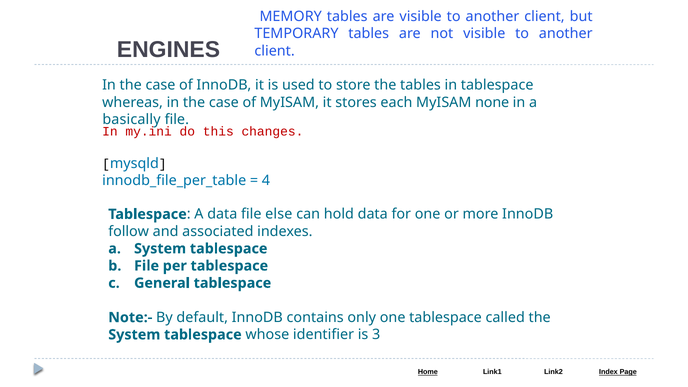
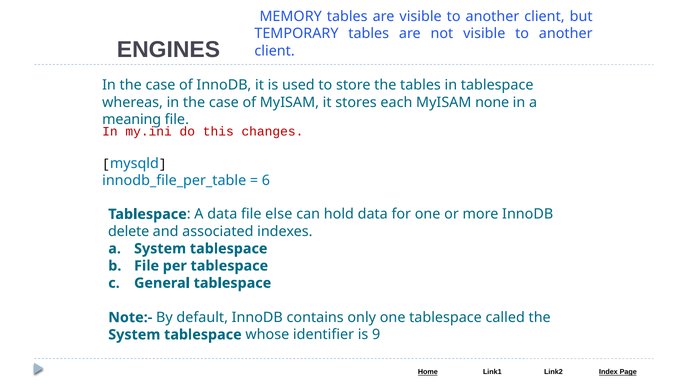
basically: basically -> meaning
4: 4 -> 6
follow: follow -> delete
3: 3 -> 9
